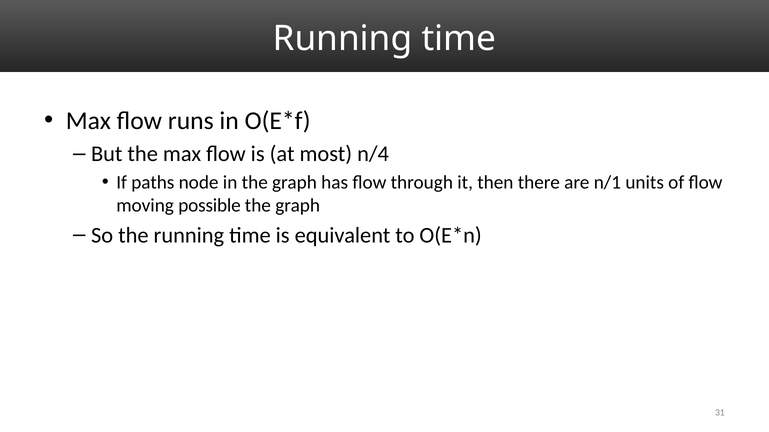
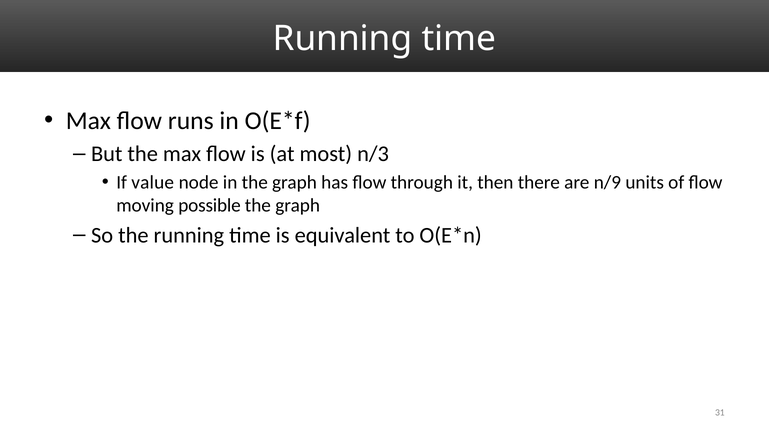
n/4: n/4 -> n/3
paths: paths -> value
n/1: n/1 -> n/9
